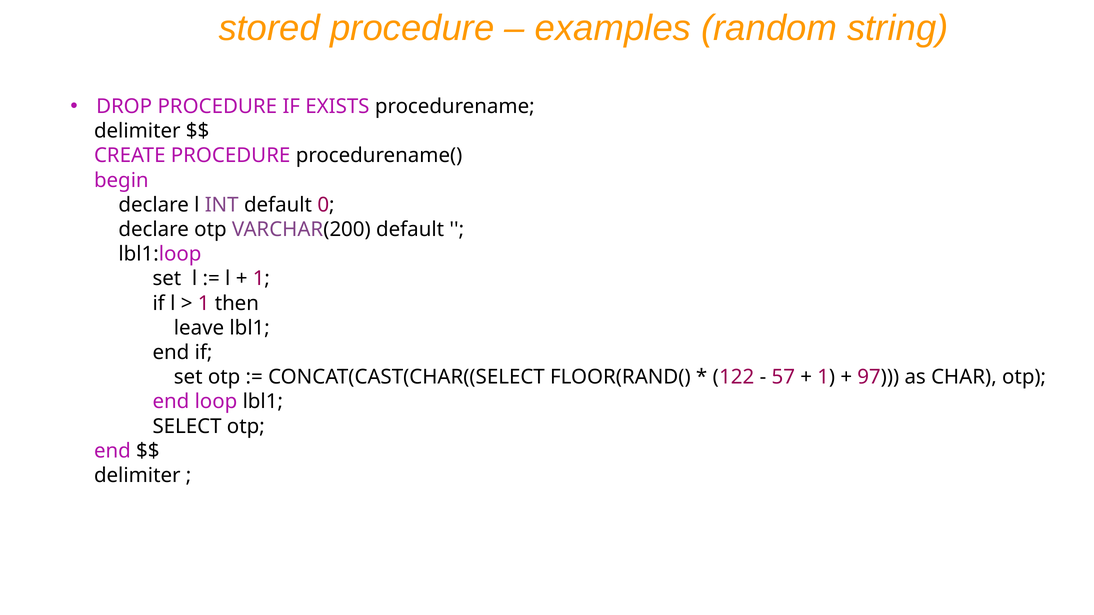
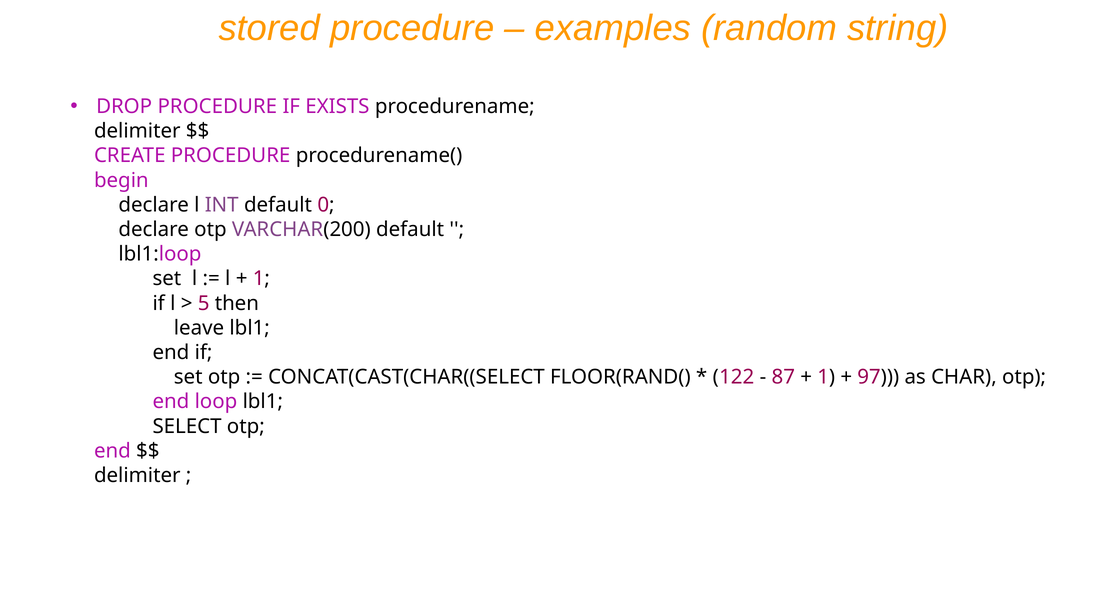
1 at (204, 303): 1 -> 5
57: 57 -> 87
